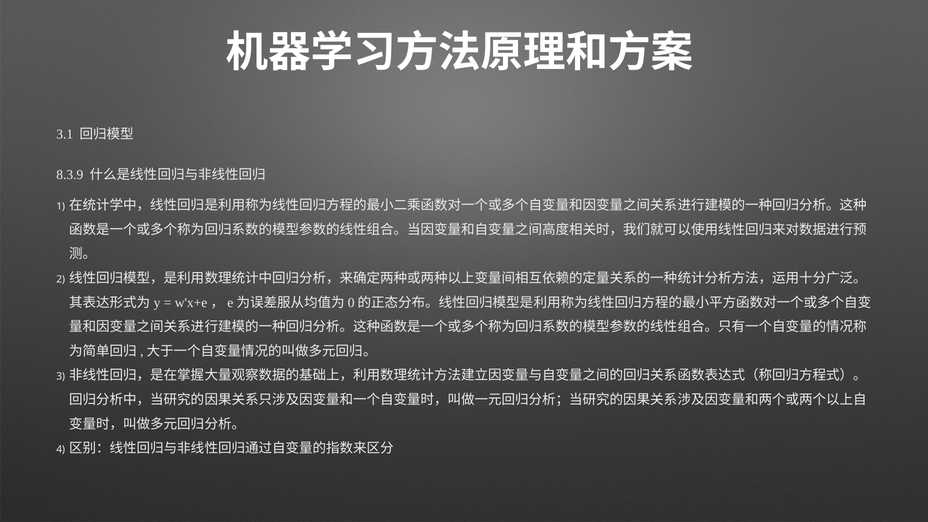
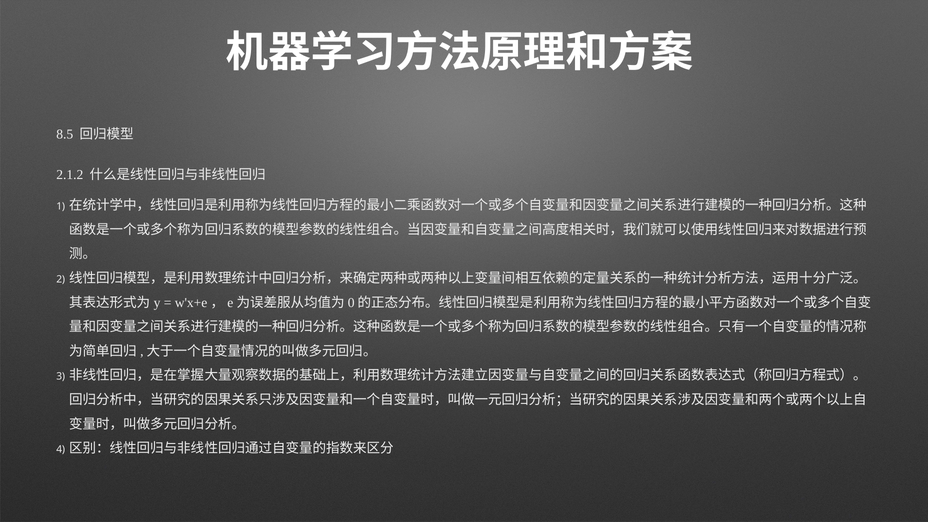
3.1: 3.1 -> 8.5
8.3.9: 8.3.9 -> 2.1.2
